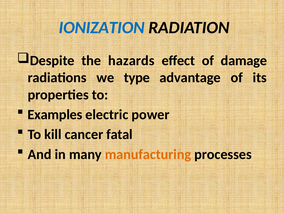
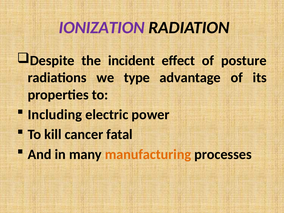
IONIZATION colour: blue -> purple
hazards: hazards -> incident
damage: damage -> posture
Examples: Examples -> Including
